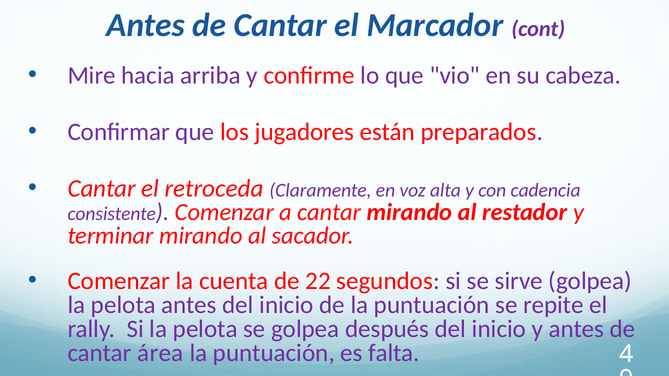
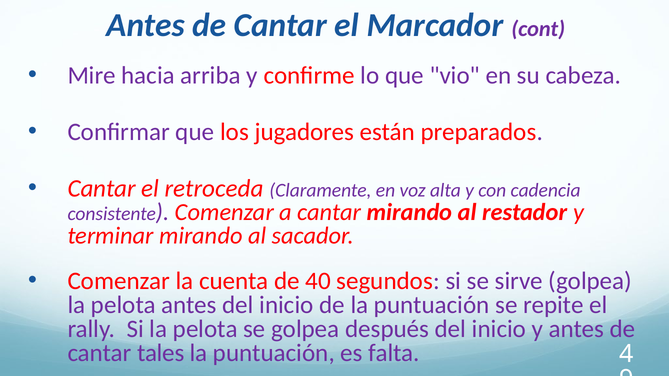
22: 22 -> 40
área: área -> tales
